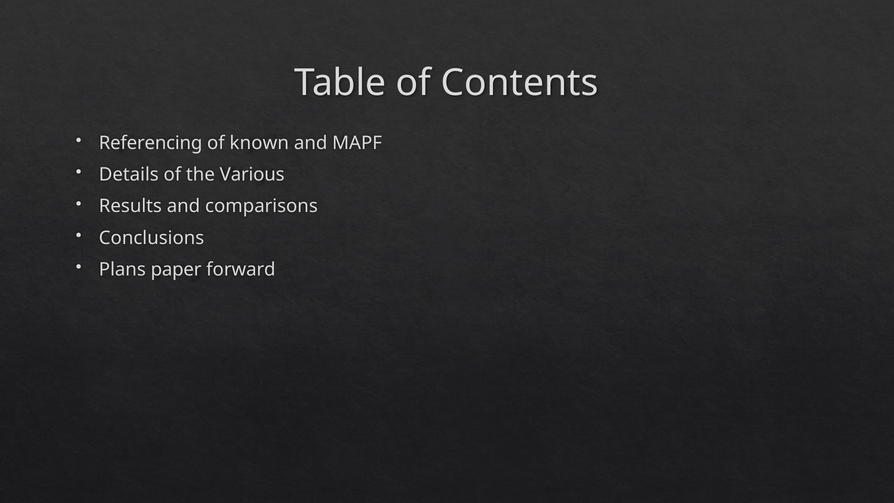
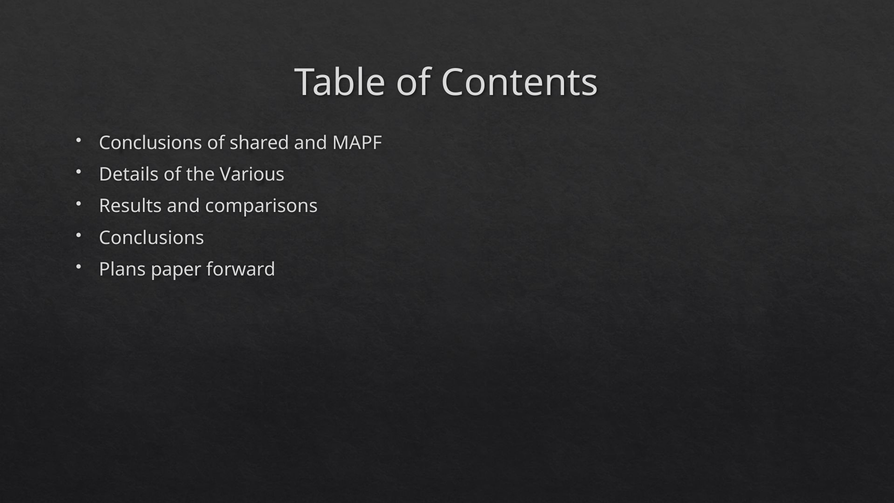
Referencing at (151, 143): Referencing -> Conclusions
known: known -> shared
